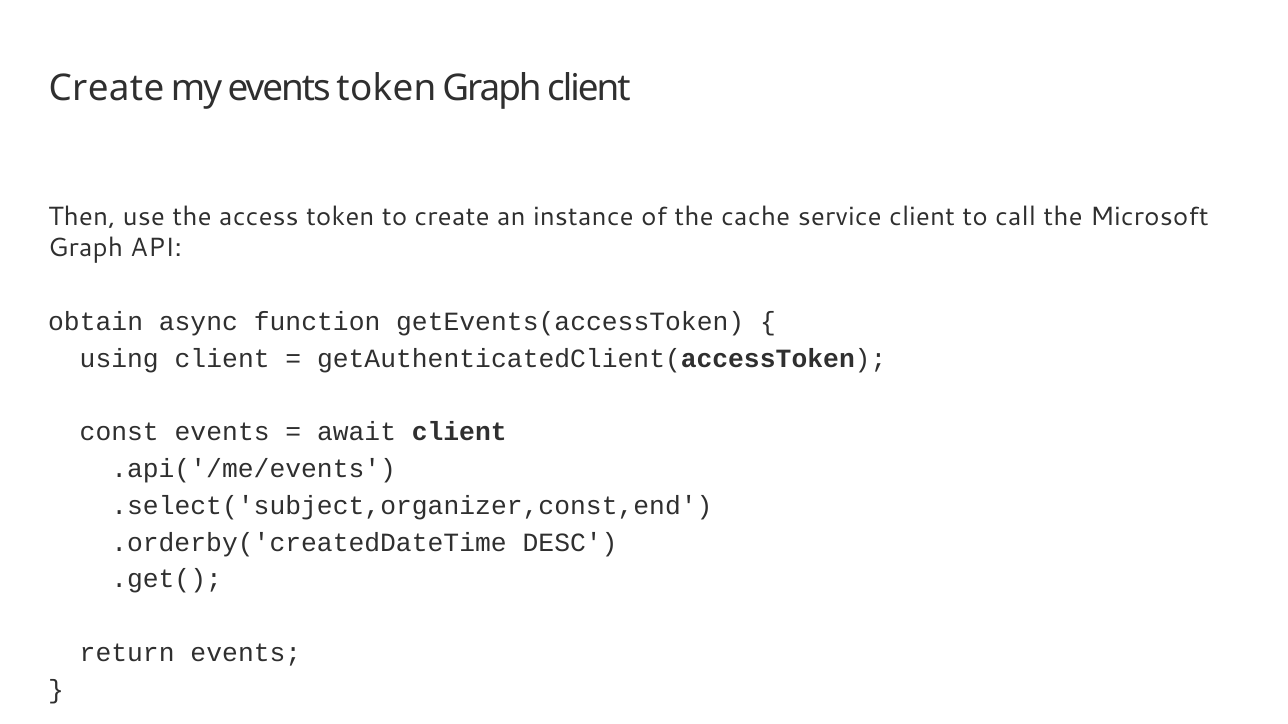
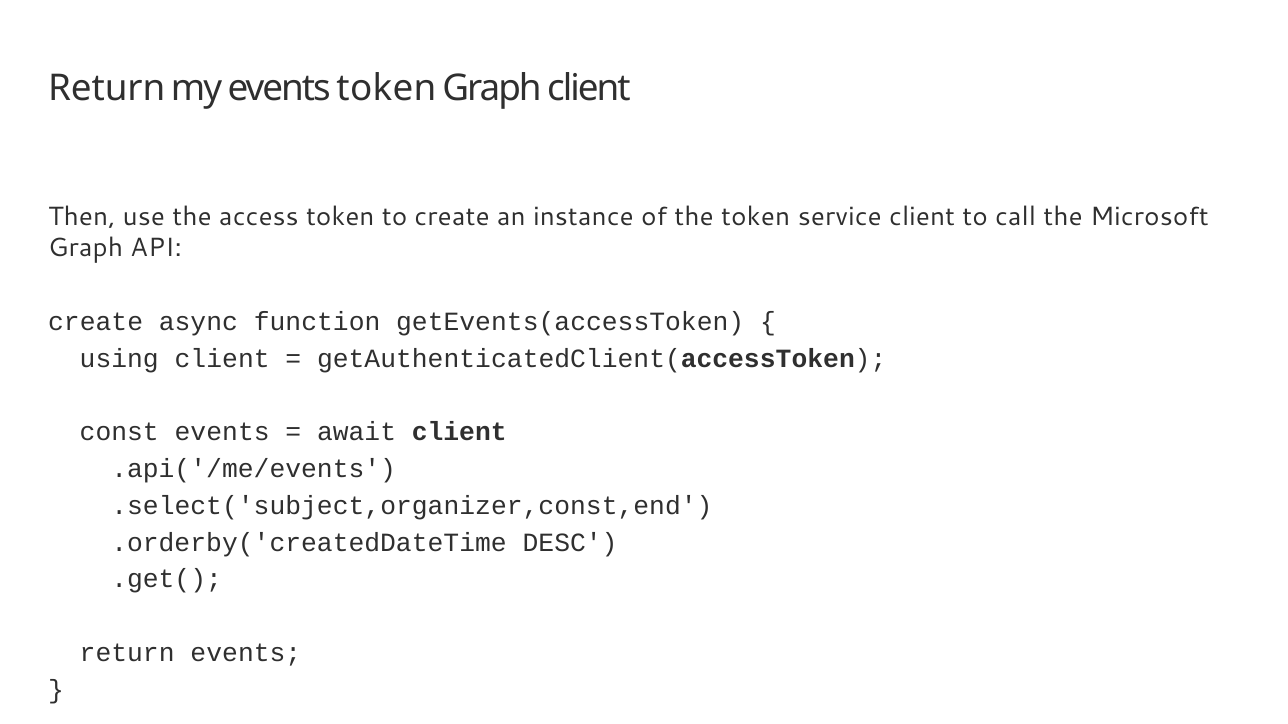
Create at (107, 88): Create -> Return
the cache: cache -> token
obtain at (96, 322): obtain -> create
